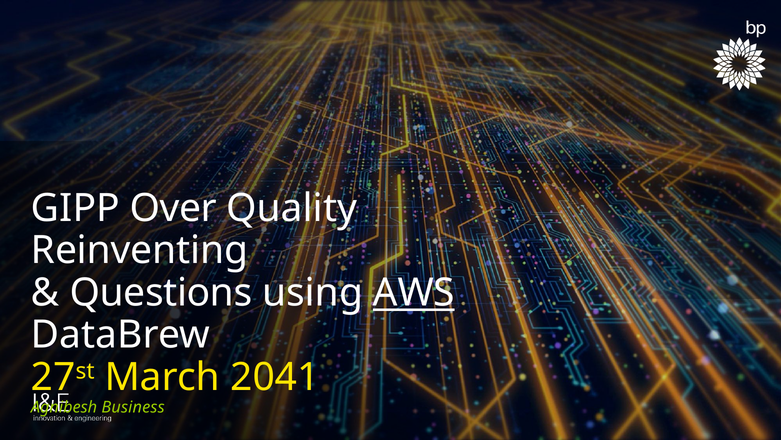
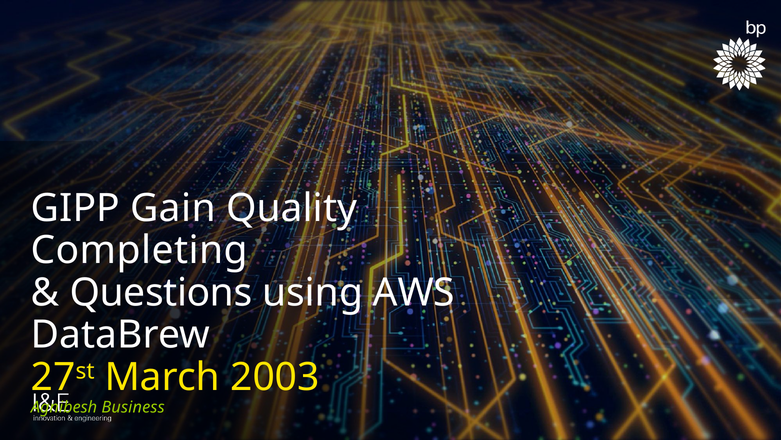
Over: Over -> Gain
Reinventing: Reinventing -> Completing
AWS underline: present -> none
2041: 2041 -> 2003
